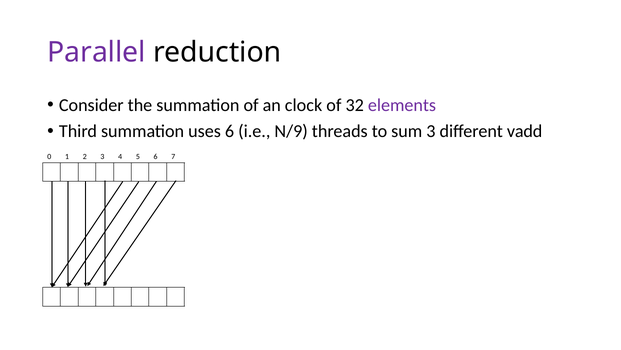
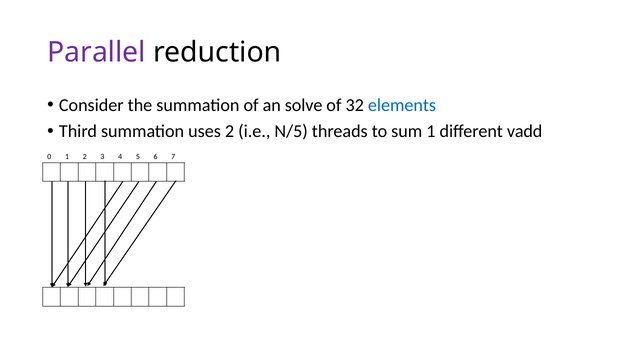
clock: clock -> solve
elements colour: purple -> blue
uses 6: 6 -> 2
N/9: N/9 -> N/5
sum 3: 3 -> 1
